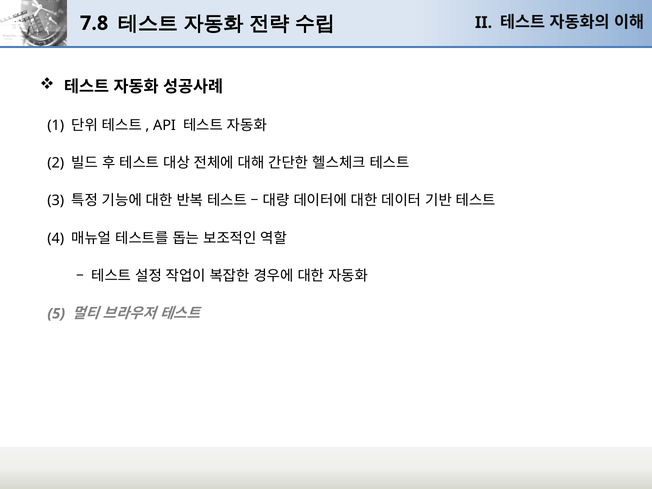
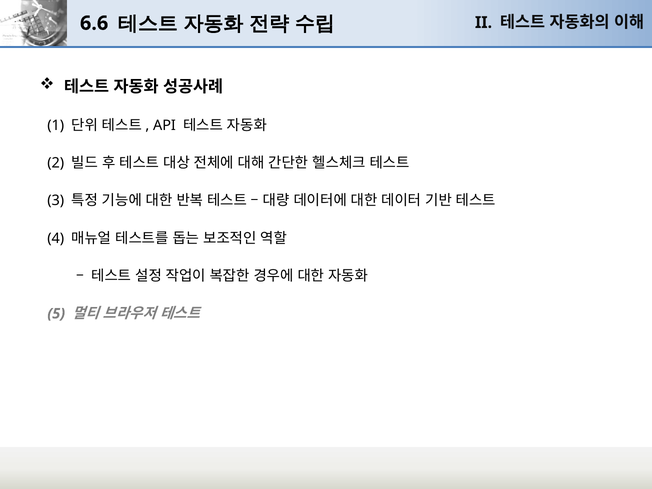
7.8: 7.8 -> 6.6
